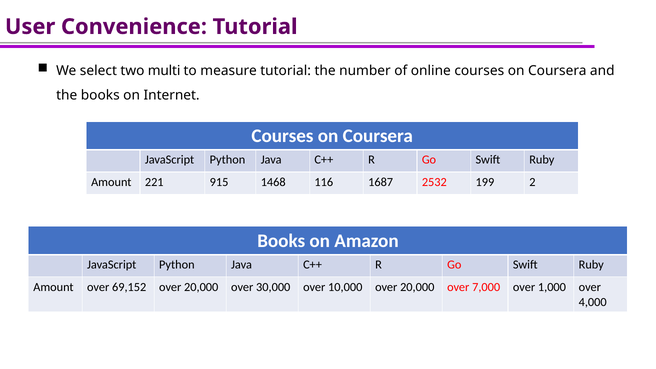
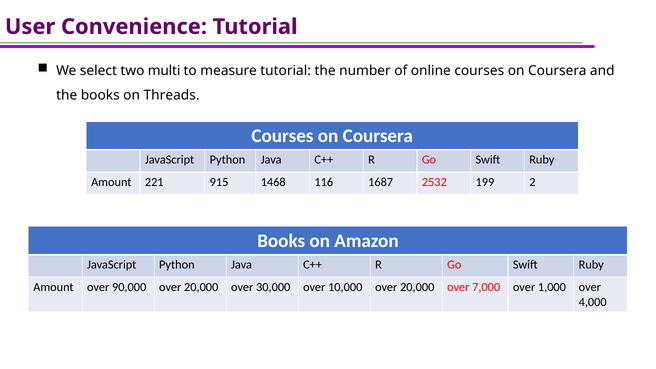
Internet: Internet -> Threads
69,152: 69,152 -> 90,000
